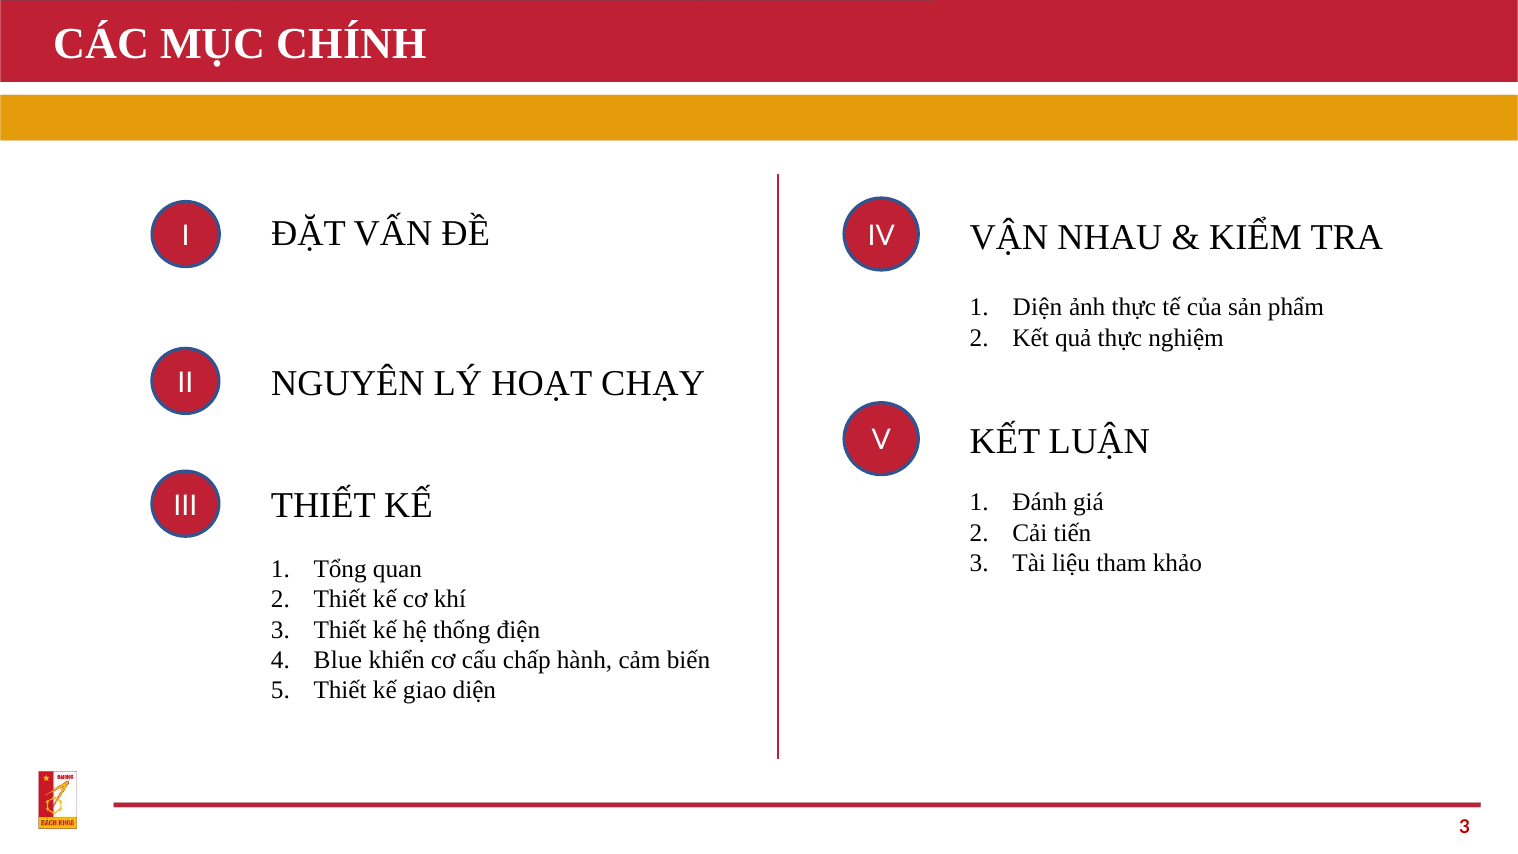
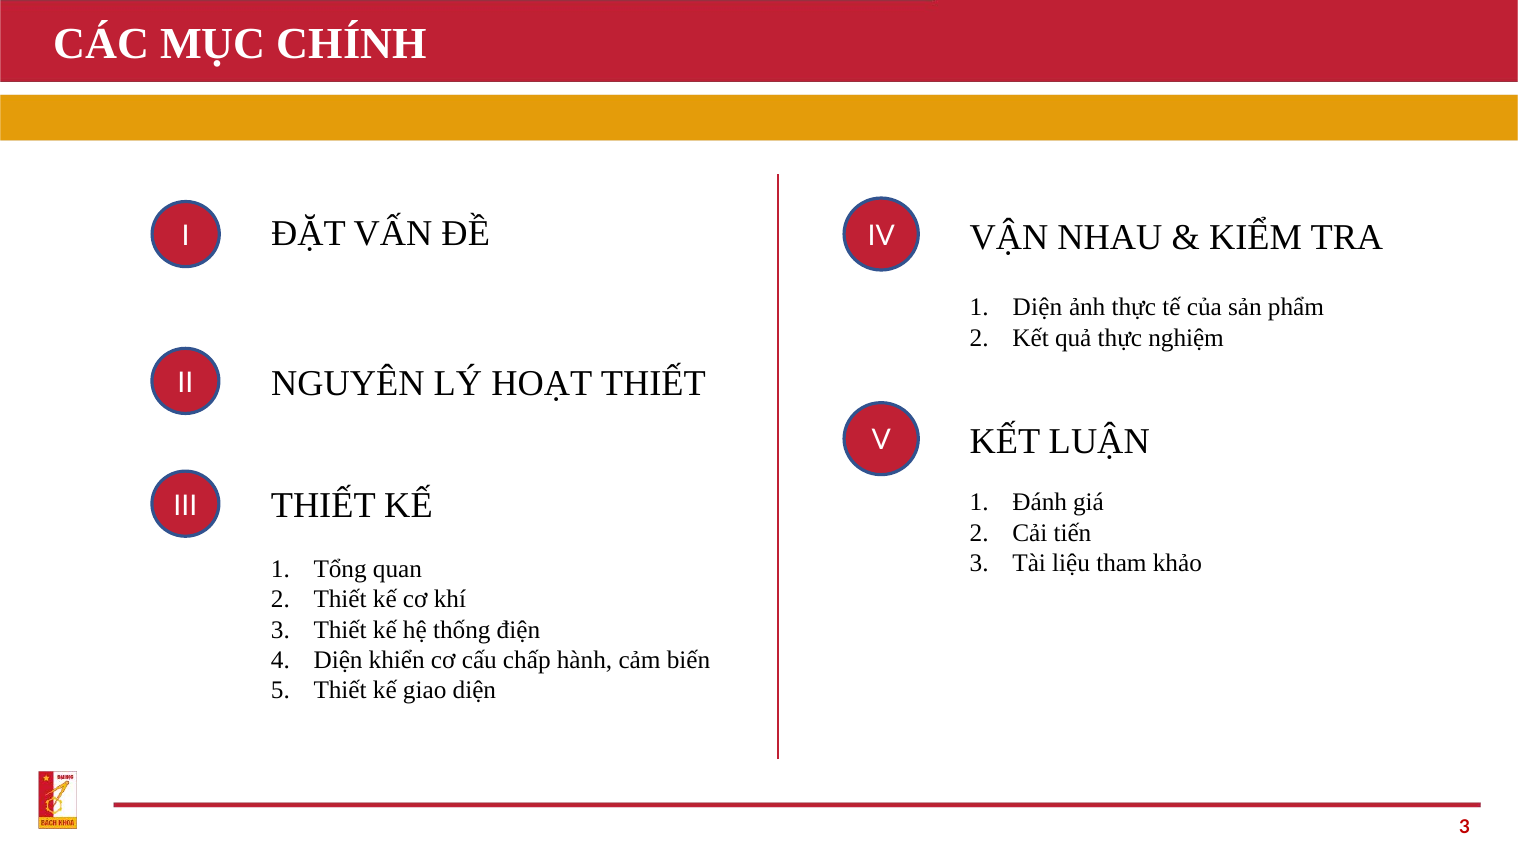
HOẠT CHẠY: CHẠY -> THIẾT
Blue at (338, 660): Blue -> Diện
